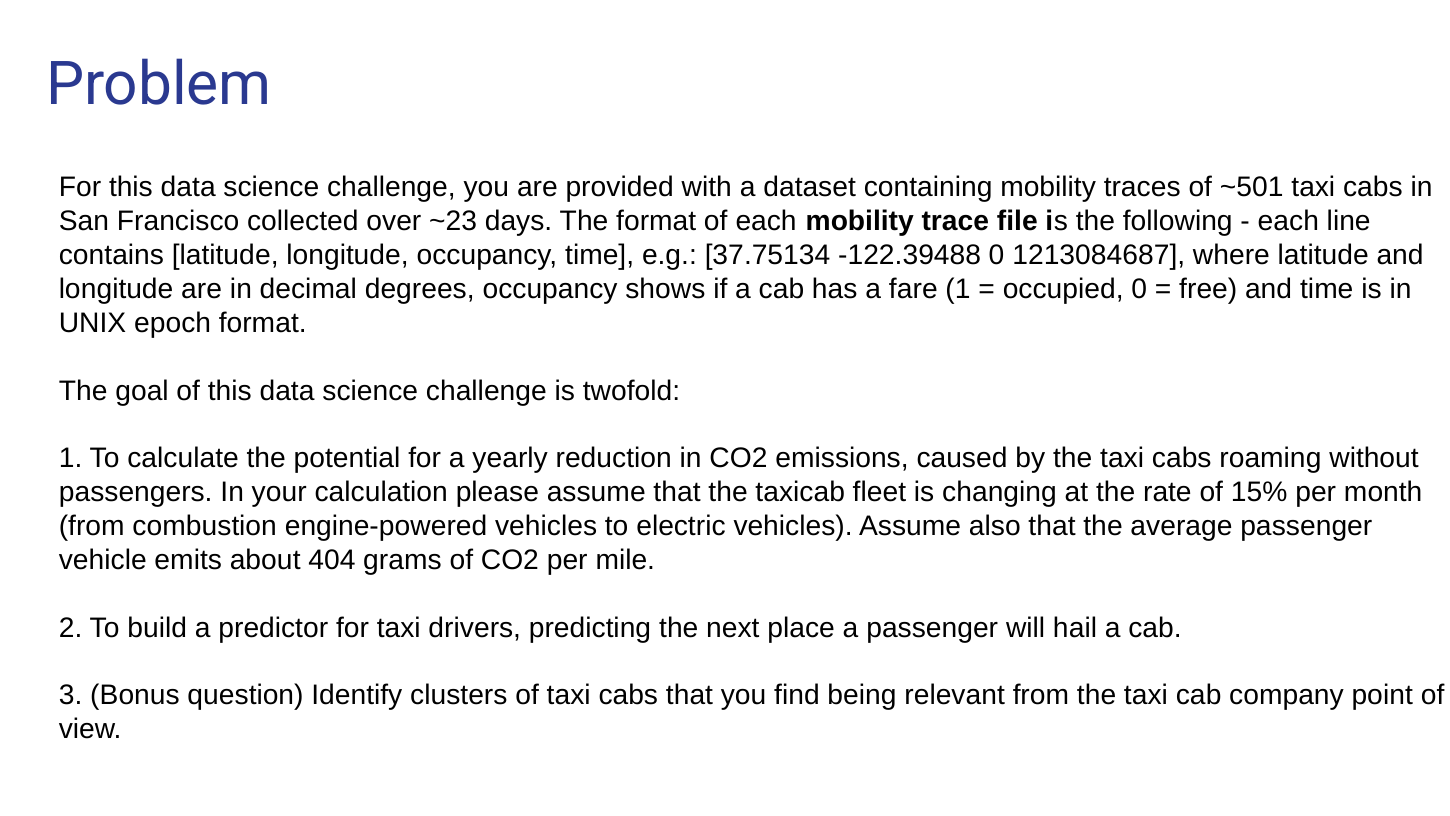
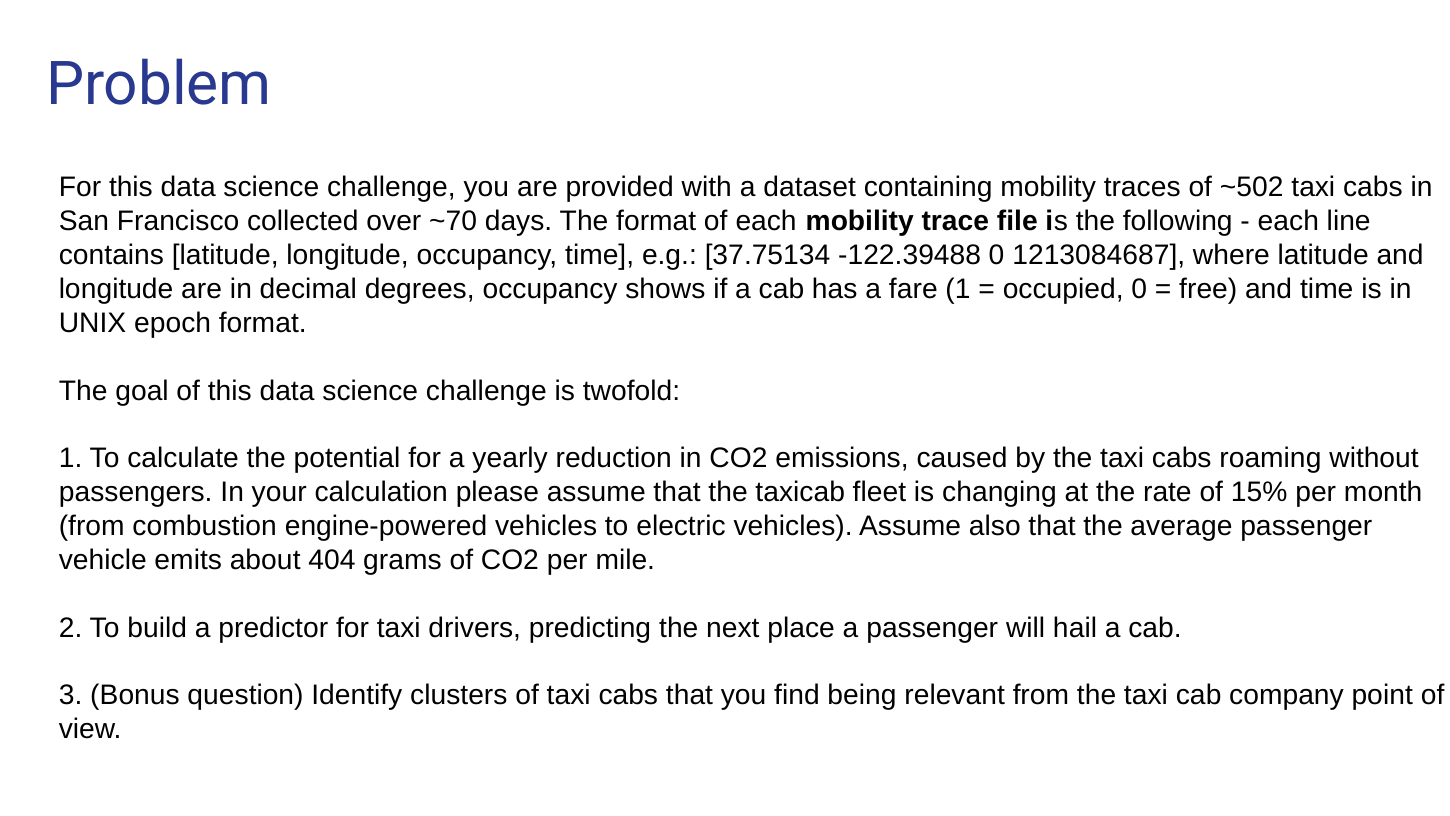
~501: ~501 -> ~502
~23: ~23 -> ~70
